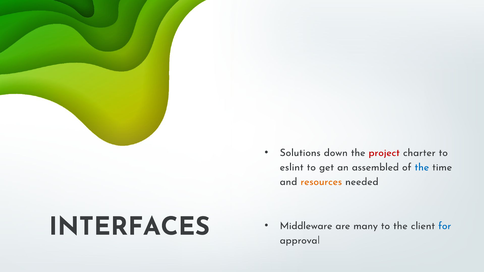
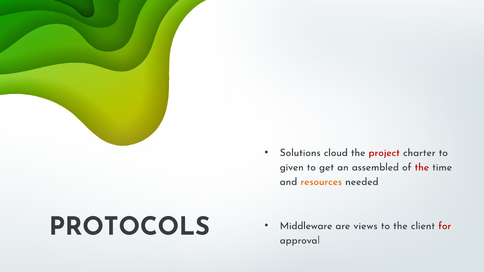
down: down -> cloud
eslint: eslint -> given
the at (422, 167) colour: blue -> red
INTERFACES: INTERFACES -> PROTOCOLS
many: many -> views
for colour: blue -> red
